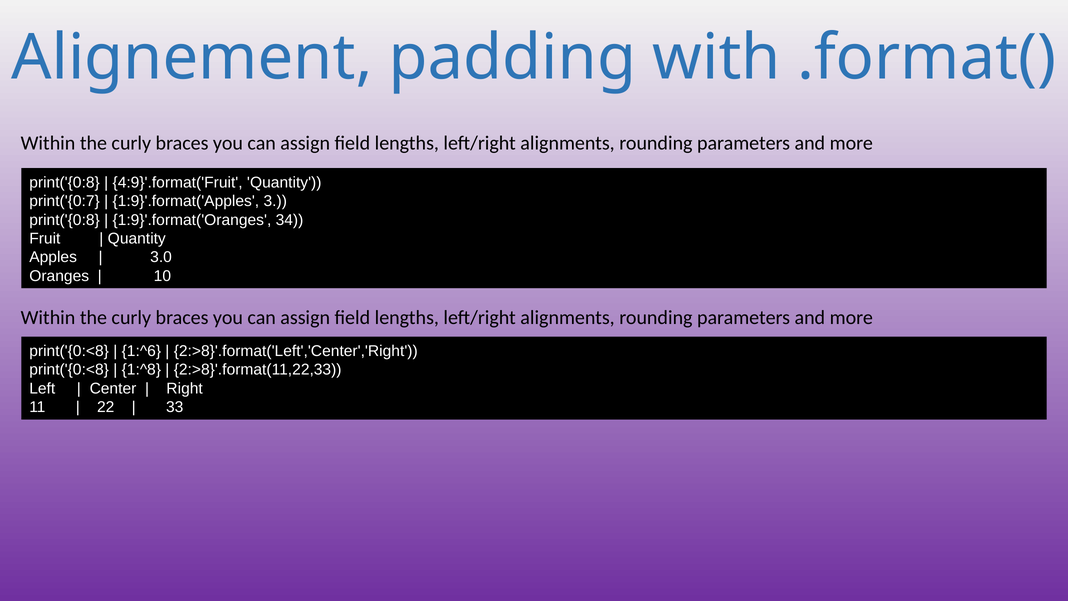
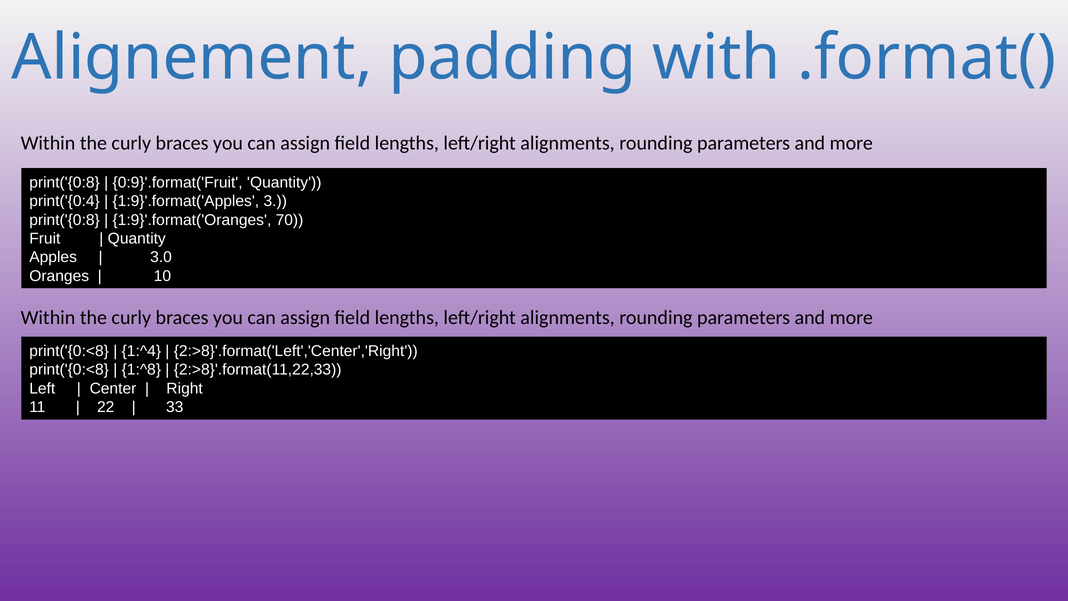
4:9}'.format('Fruit: 4:9}'.format('Fruit -> 0:9}'.format('Fruit
print('{0:7: print('{0:7 -> print('{0:4
34: 34 -> 70
1:^6: 1:^6 -> 1:^4
